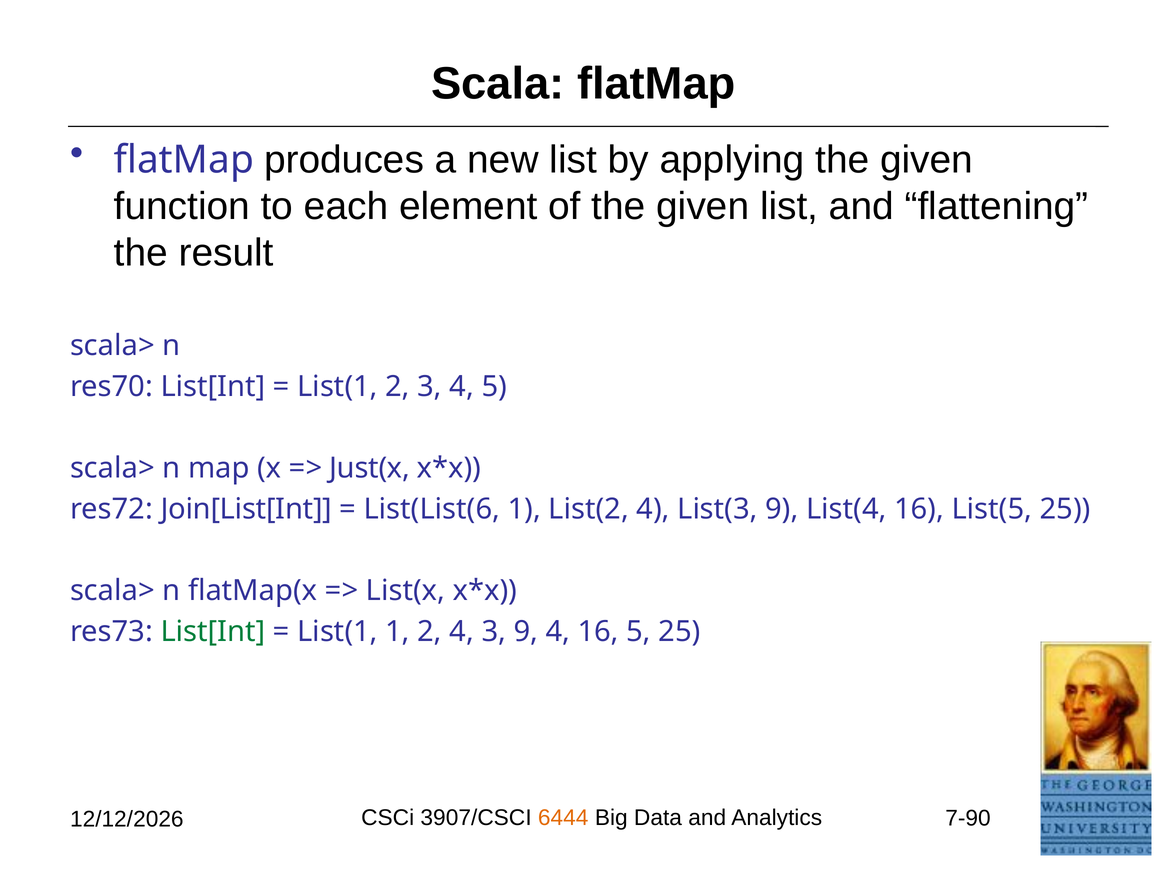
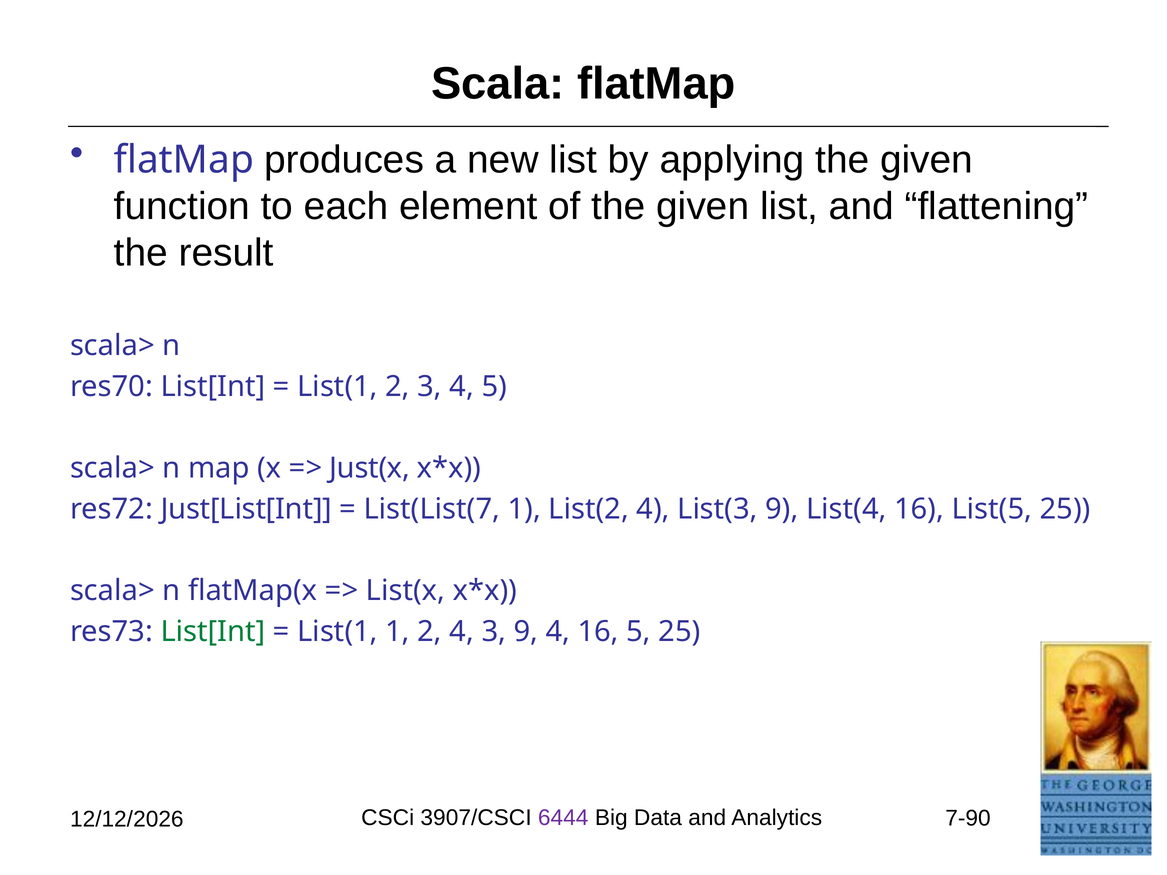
Join[List[Int: Join[List[Int -> Just[List[Int
List(List(6: List(List(6 -> List(List(7
6444 colour: orange -> purple
